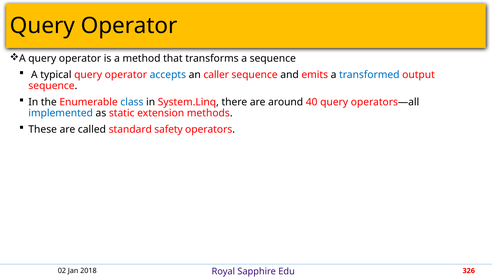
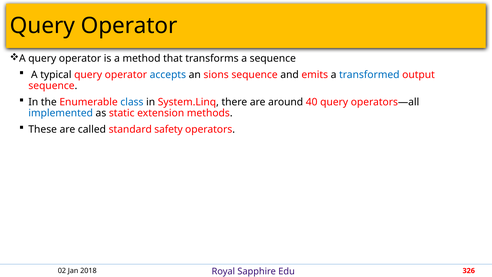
caller: caller -> sions
